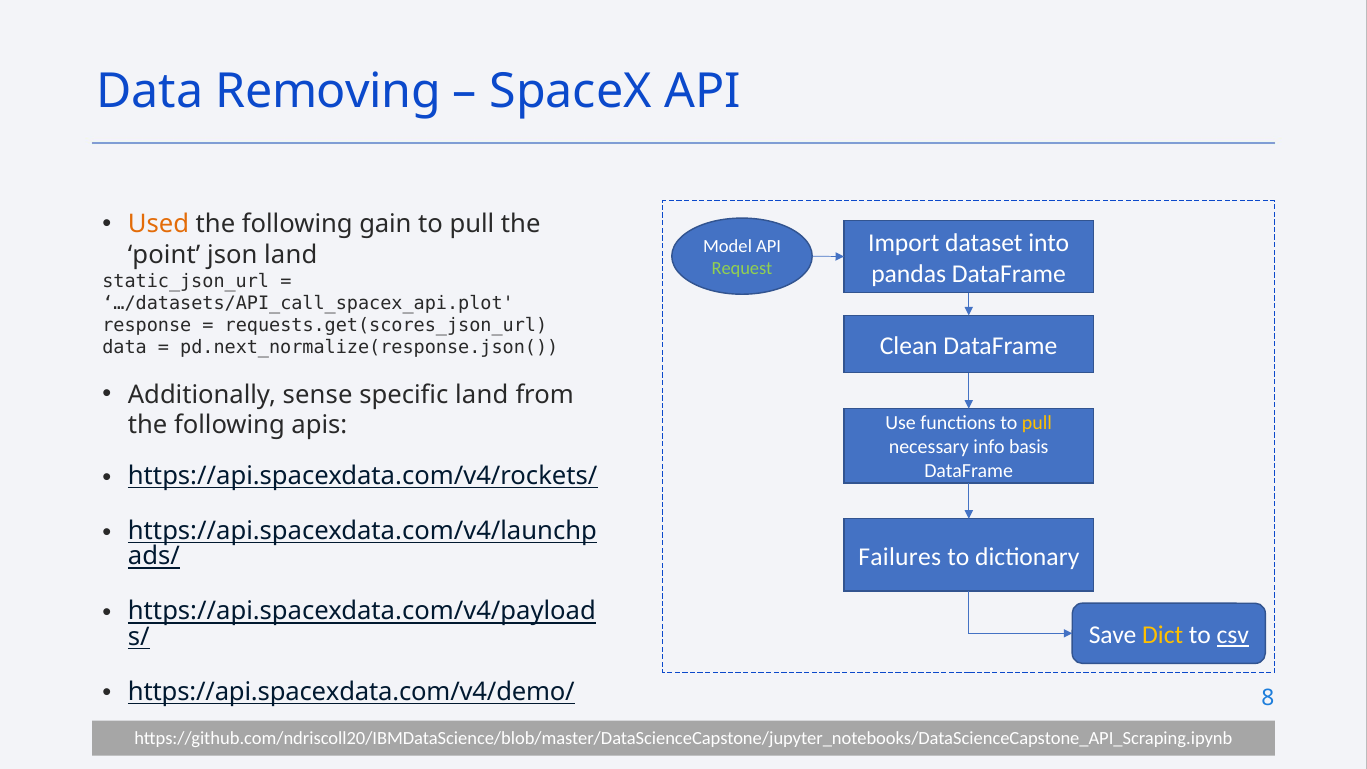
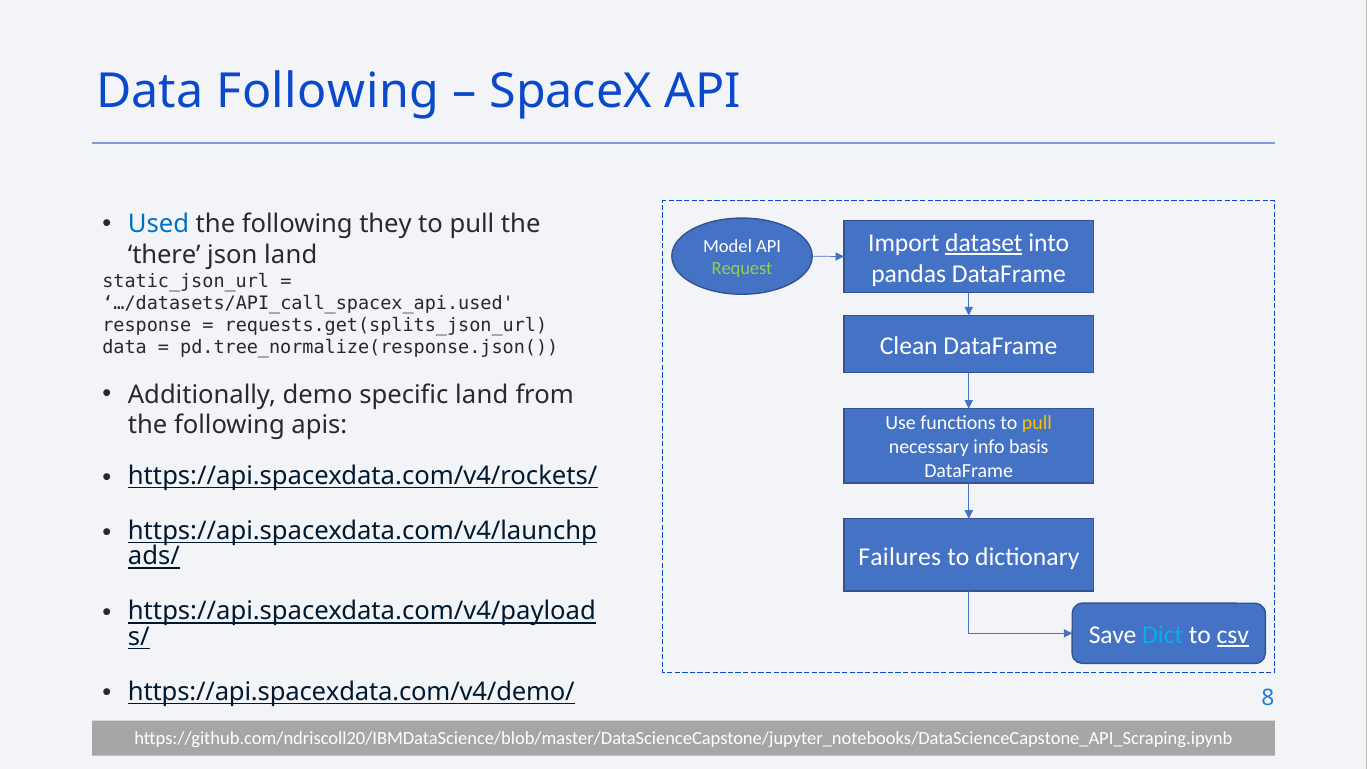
Data Removing: Removing -> Following
Used colour: orange -> blue
gain: gain -> they
dataset underline: none -> present
point: point -> there
…/datasets/API_call_spacex_api.plot: …/datasets/API_call_spacex_api.plot -> …/datasets/API_call_spacex_api.used
requests.get(scores_json_url: requests.get(scores_json_url -> requests.get(splits_json_url
pd.next_normalize(response.json(: pd.next_normalize(response.json( -> pd.tree_normalize(response.json(
sense: sense -> demo
Dict colour: yellow -> light blue
